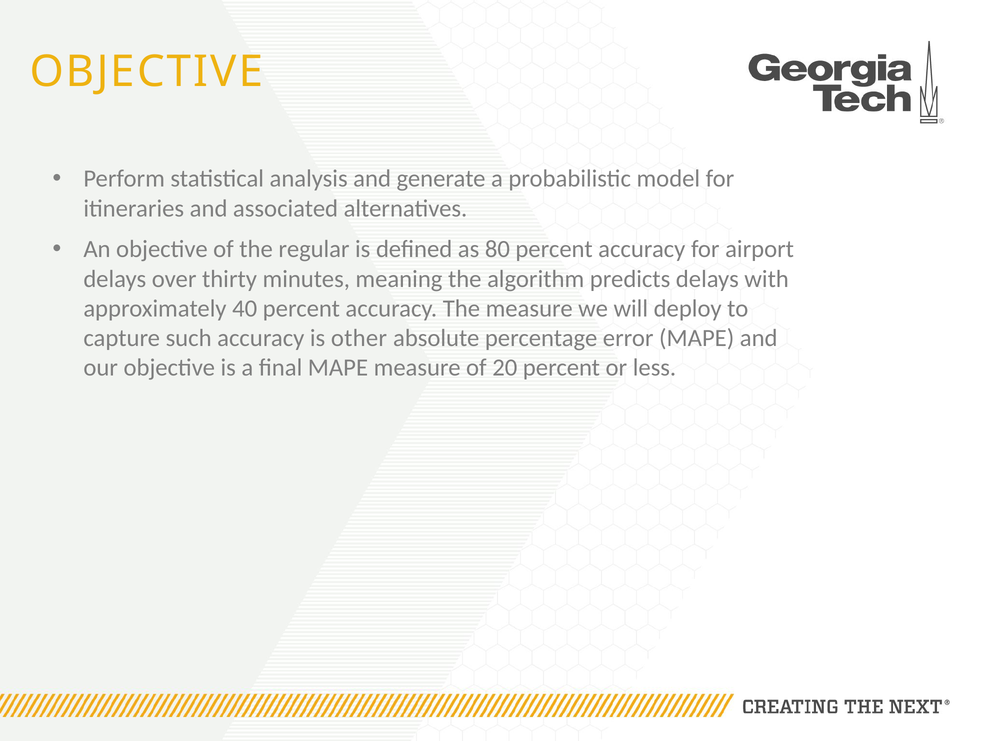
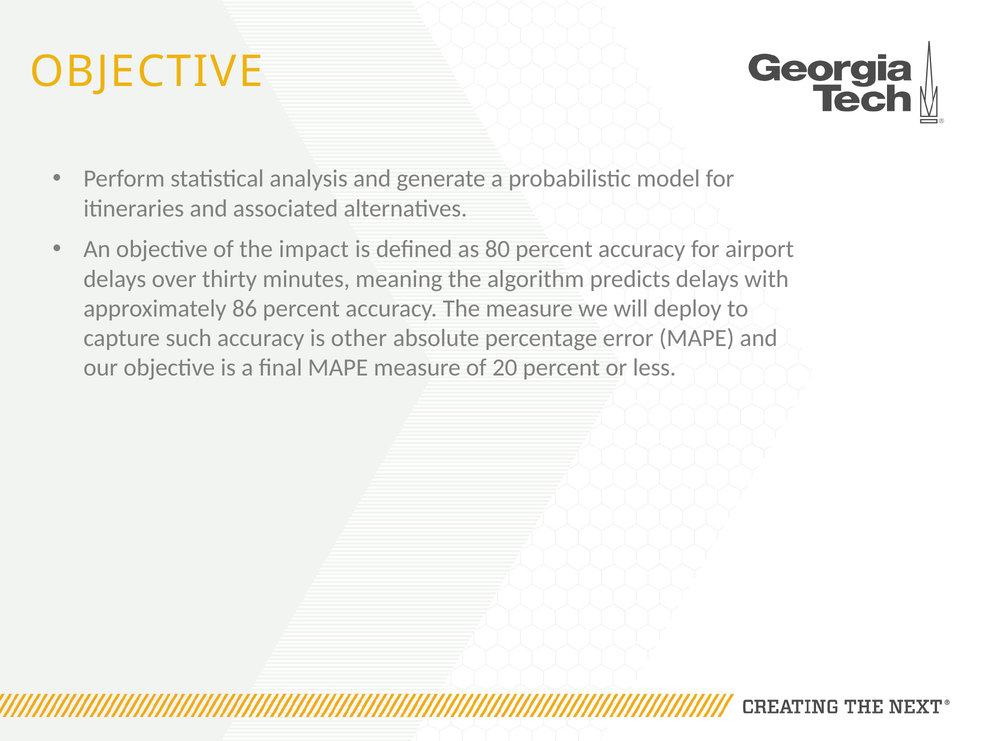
regular: regular -> impact
40: 40 -> 86
